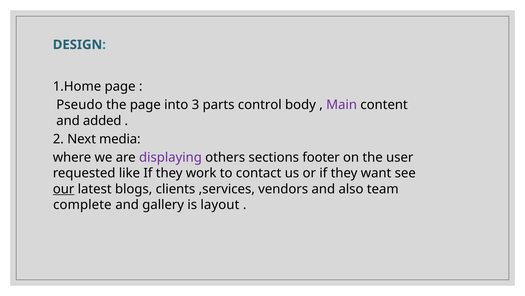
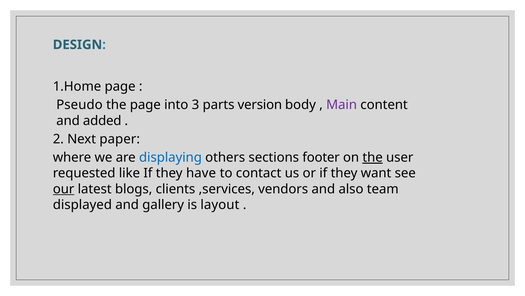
control: control -> version
media: media -> paper
displaying colour: purple -> blue
the at (373, 157) underline: none -> present
work: work -> have
complete: complete -> displayed
